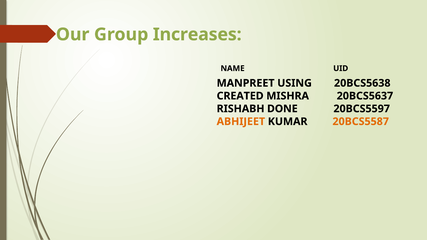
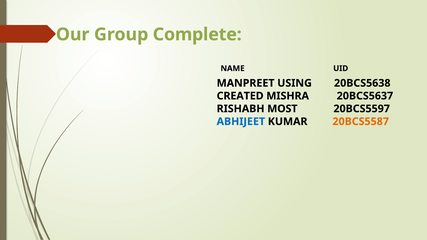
Increases: Increases -> Complete
DONE: DONE -> MOST
ABHIJEET colour: orange -> blue
